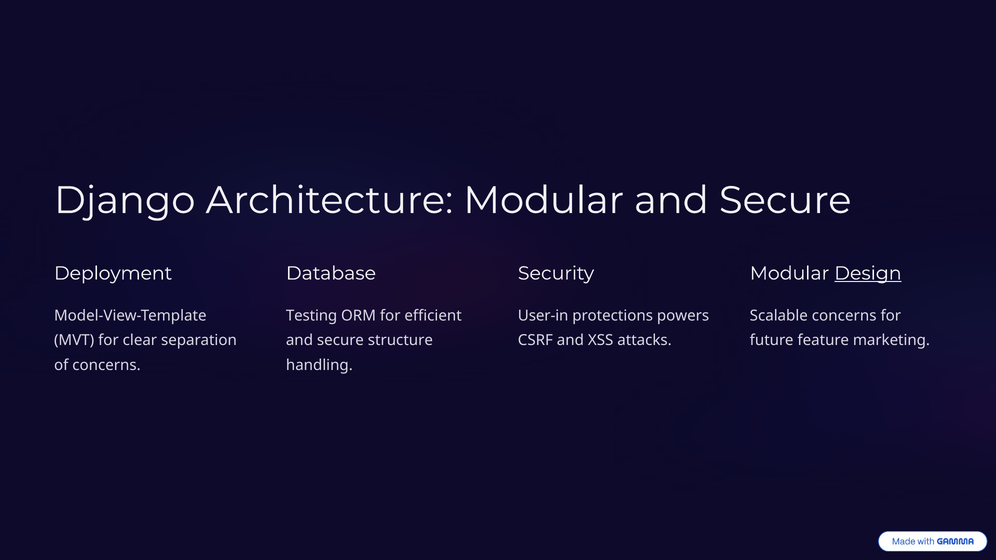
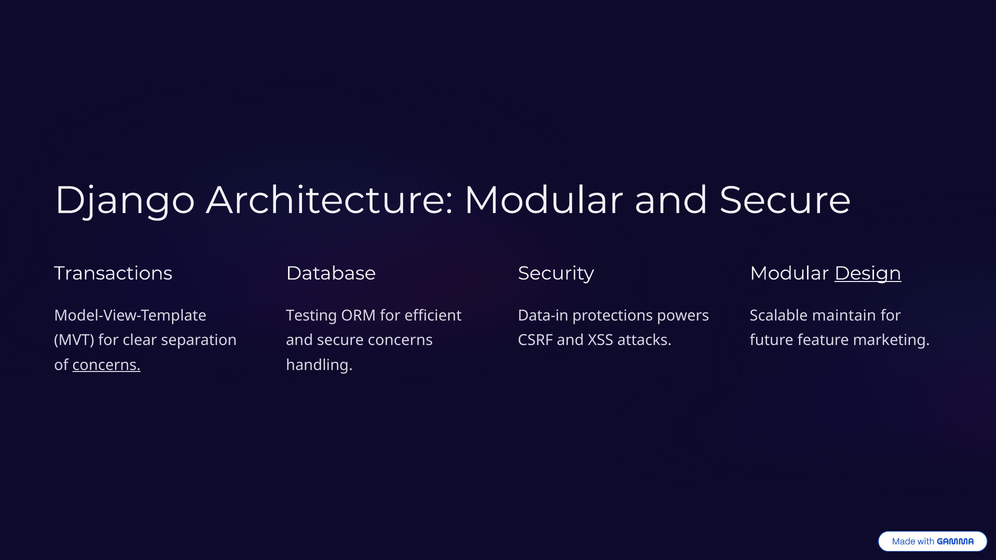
Deployment: Deployment -> Transactions
User-in: User-in -> Data-in
Scalable concerns: concerns -> maintain
secure structure: structure -> concerns
concerns at (106, 365) underline: none -> present
